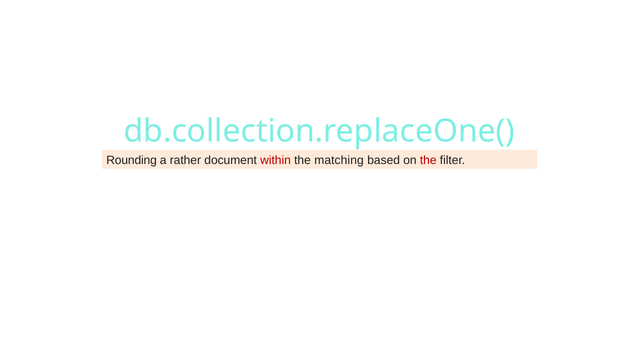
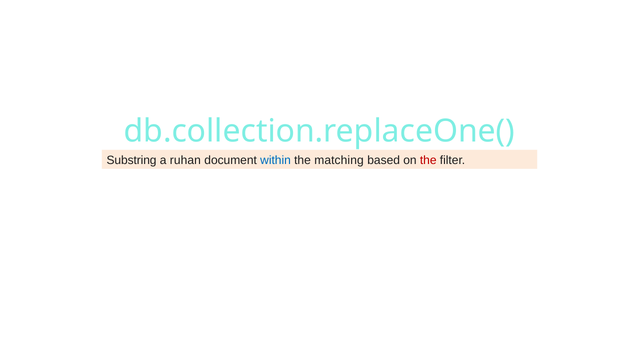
Rounding: Rounding -> Substring
rather: rather -> ruhan
within colour: red -> blue
